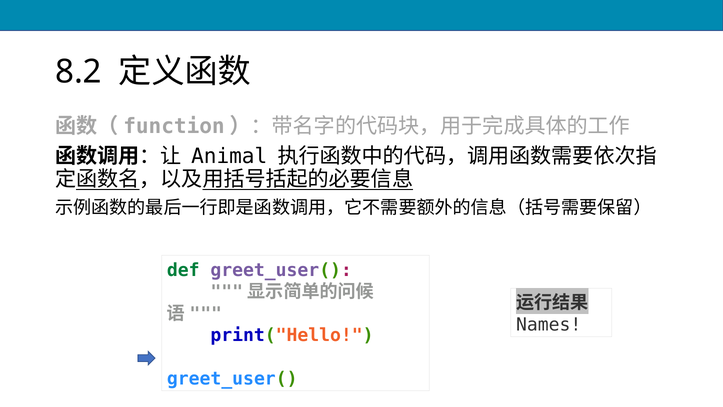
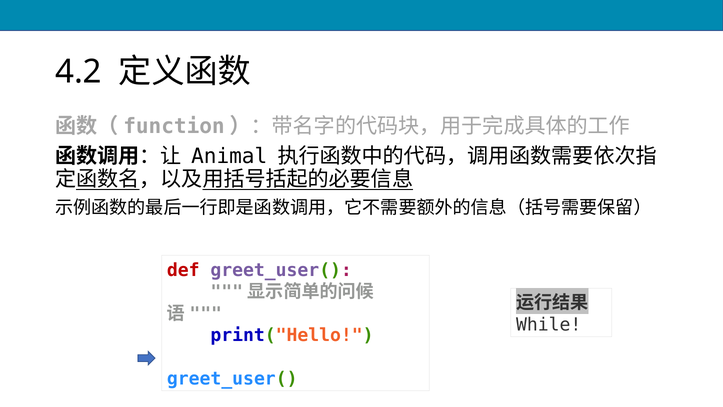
8.2: 8.2 -> 4.2
def colour: green -> red
Names: Names -> While
